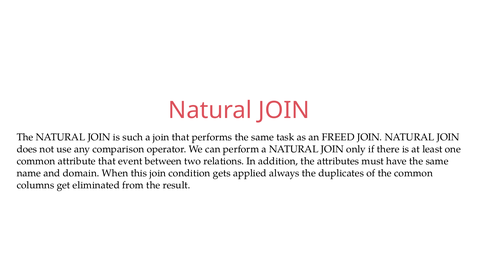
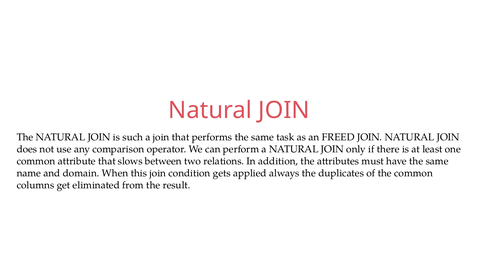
event: event -> slows
